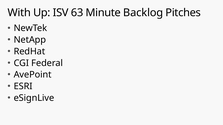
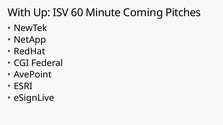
63: 63 -> 60
Backlog: Backlog -> Coming
